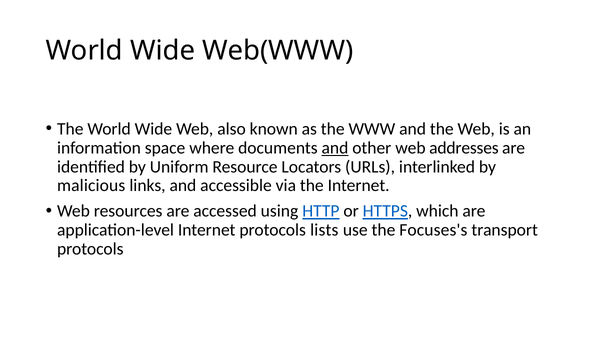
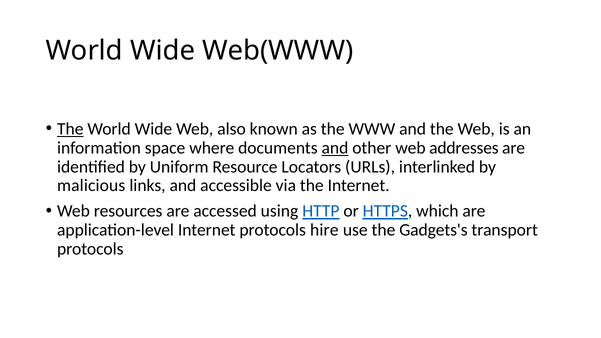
The at (70, 129) underline: none -> present
lists: lists -> hire
Focuses's: Focuses's -> Gadgets's
